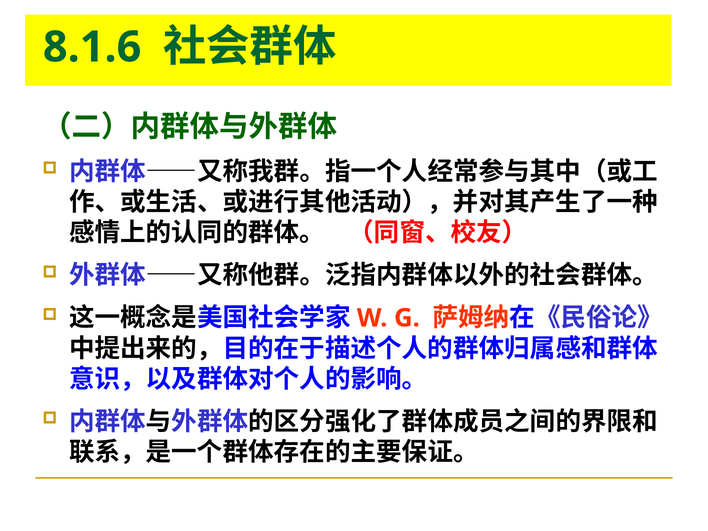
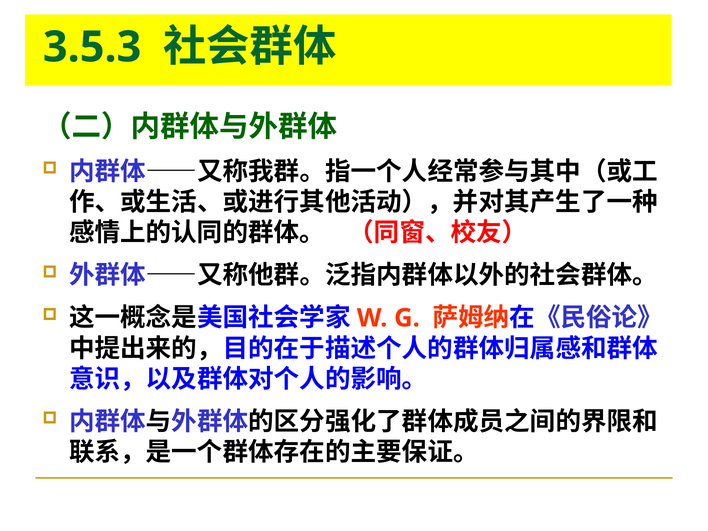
8.1.6: 8.1.6 -> 3.5.3
